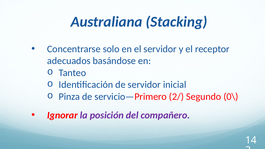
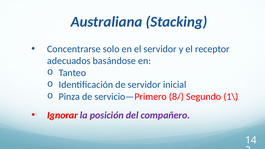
2/: 2/ -> 8/
0\: 0\ -> 1\
